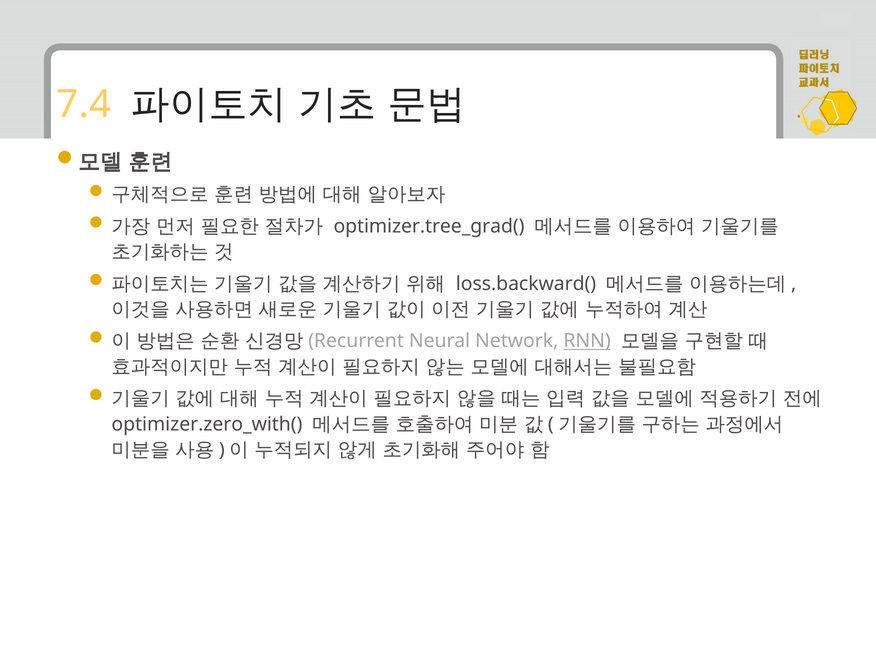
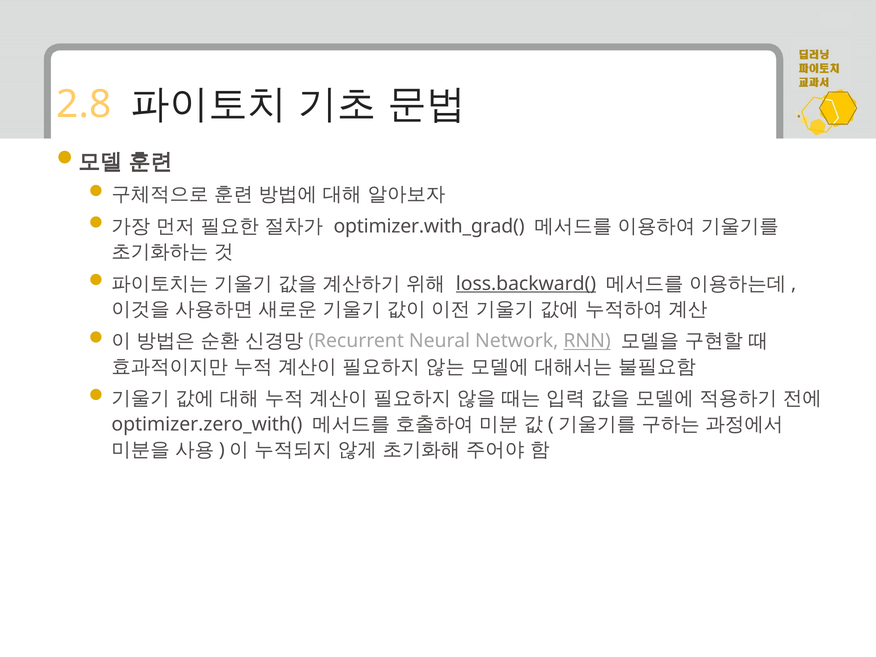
7.4: 7.4 -> 2.8
optimizer.tree_grad(: optimizer.tree_grad( -> optimizer.with_grad(
loss.backward( underline: none -> present
